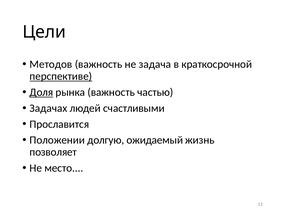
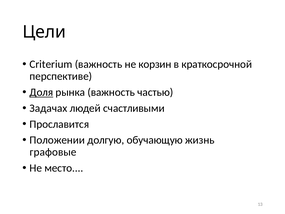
Методов: Методов -> Criterium
задача: задача -> корзин
перспективе underline: present -> none
ожидаемый: ожидаемый -> обучающую
позволяет: позволяет -> графовые
